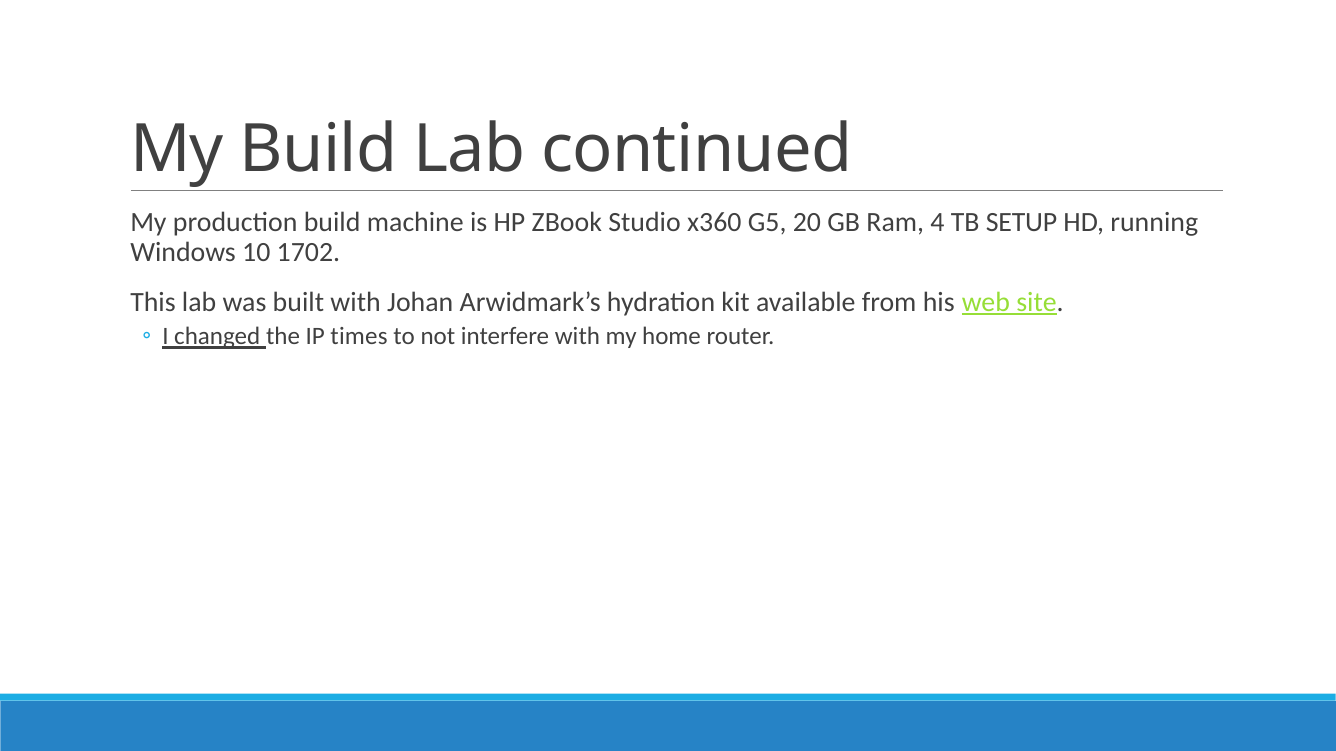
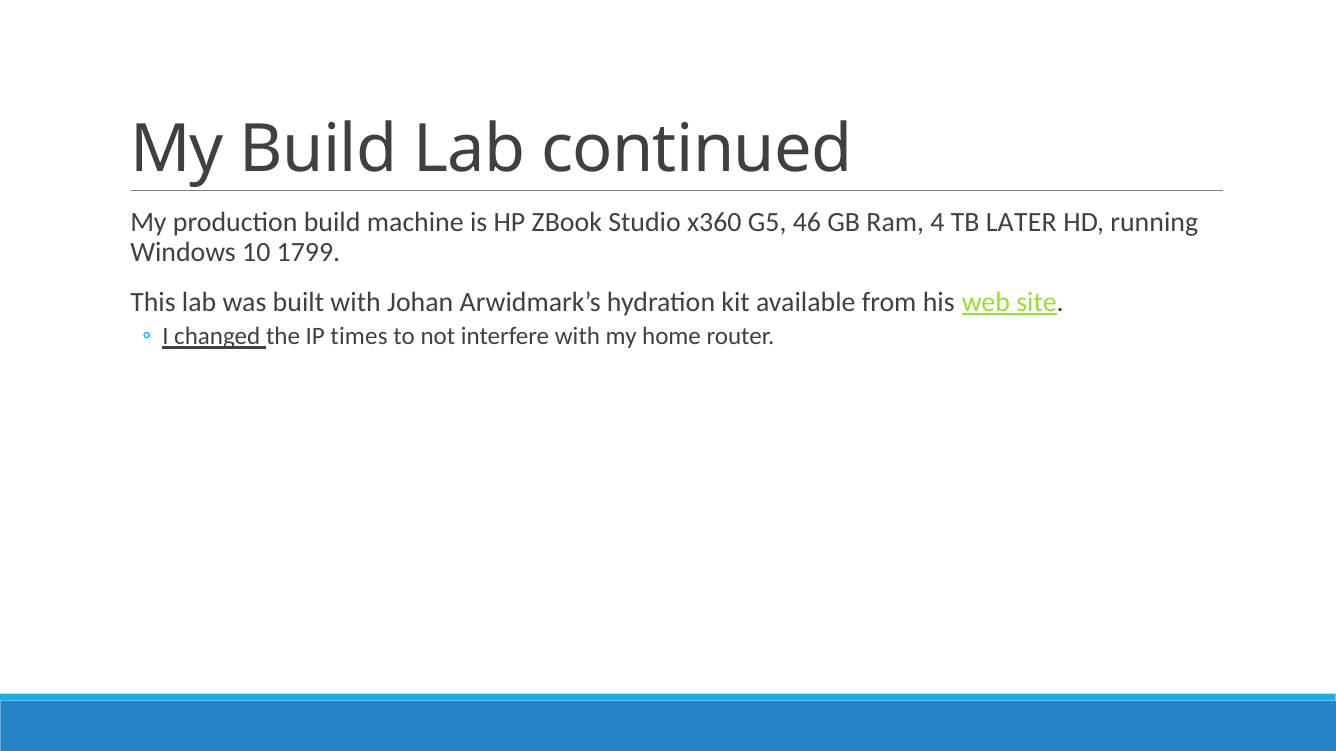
20: 20 -> 46
SETUP: SETUP -> LATER
1702: 1702 -> 1799
